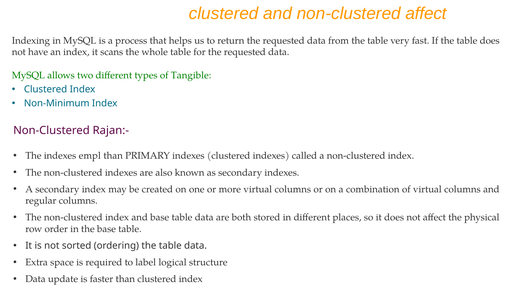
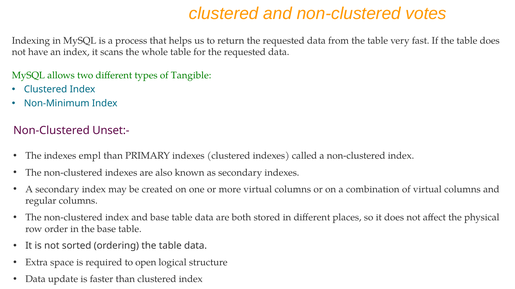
non-clustered affect: affect -> votes
Rajan:-: Rajan:- -> Unset:-
label: label -> open
